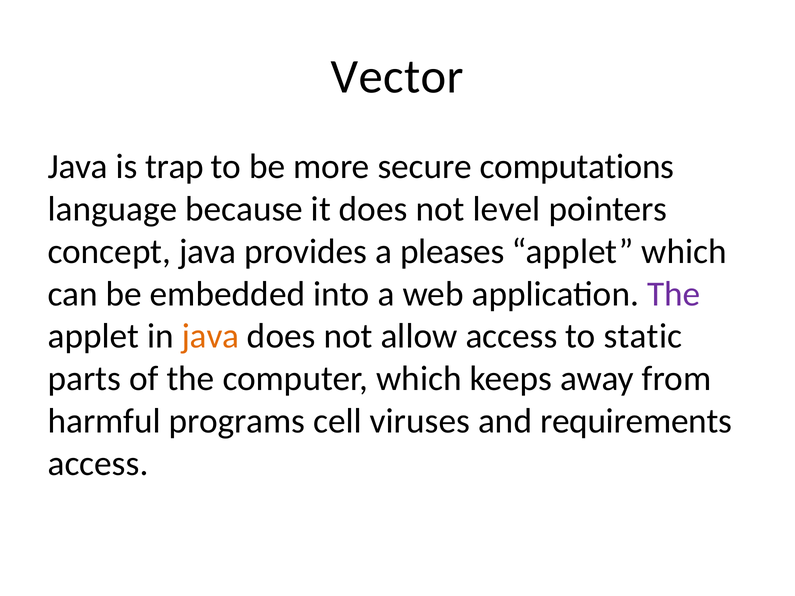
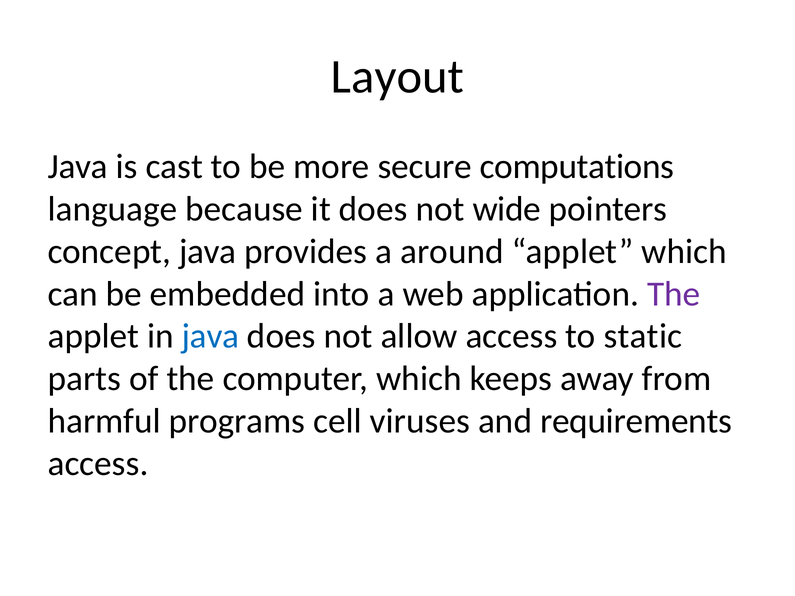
Vector: Vector -> Layout
trap: trap -> cast
level: level -> wide
pleases: pleases -> around
java at (210, 336) colour: orange -> blue
